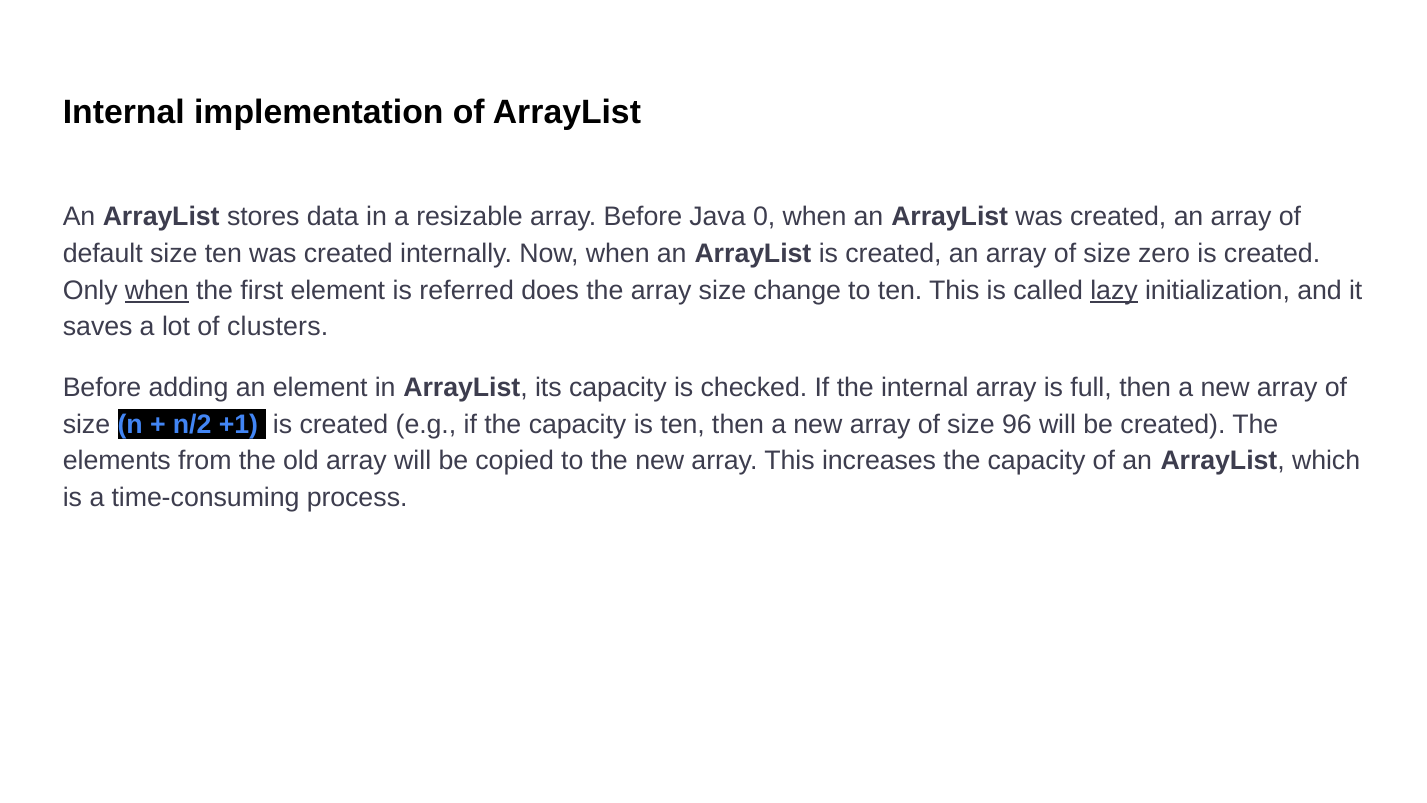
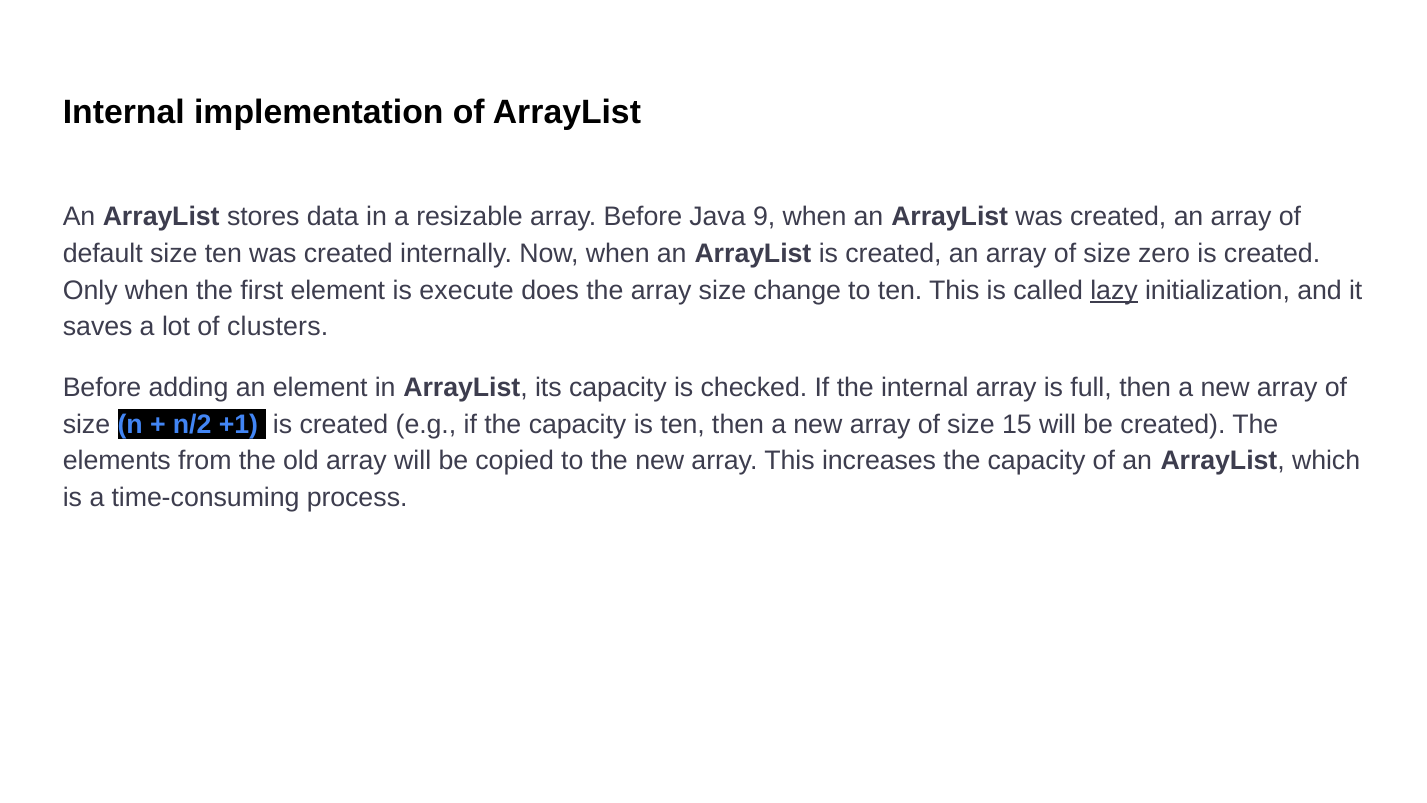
0: 0 -> 9
when at (157, 290) underline: present -> none
referred: referred -> execute
96: 96 -> 15
